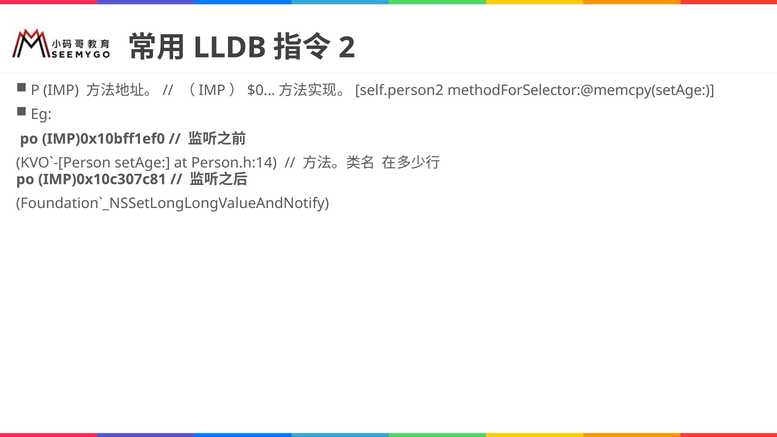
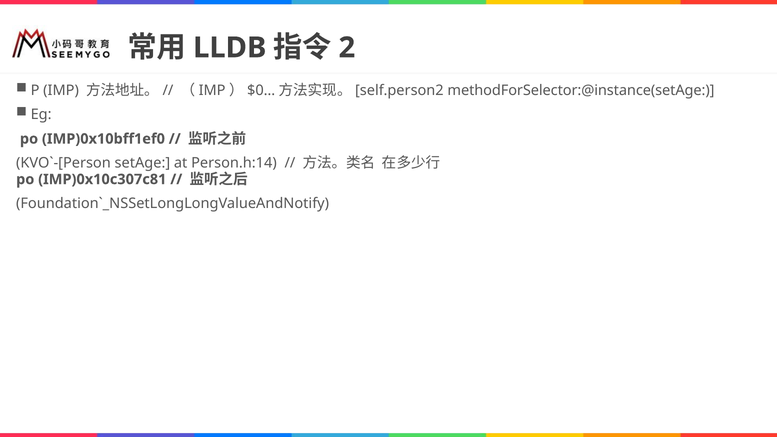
methodForSelector:@memcpy(setAge: methodForSelector:@memcpy(setAge -> methodForSelector:@instance(setAge
